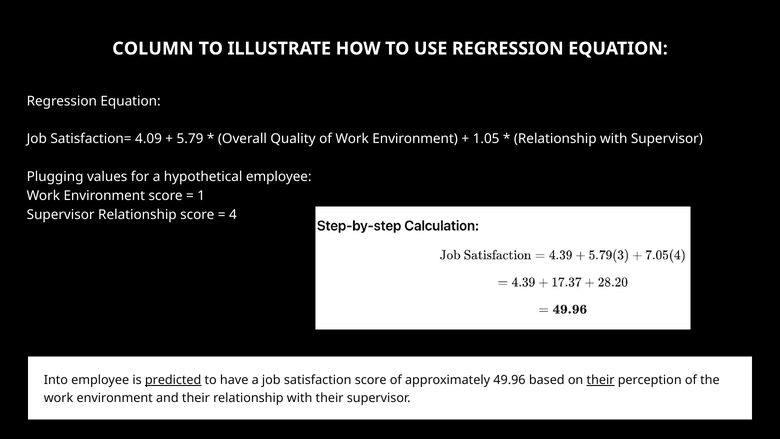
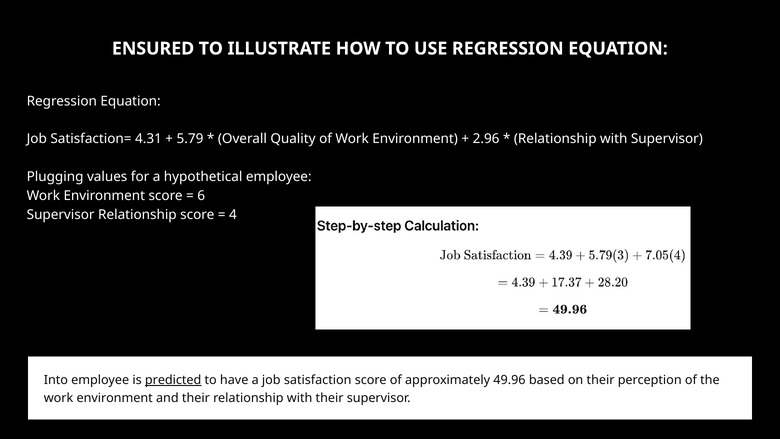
COLUMN: COLUMN -> ENSURED
4.09: 4.09 -> 4.31
1.05: 1.05 -> 2.96
1: 1 -> 6
their at (601, 380) underline: present -> none
